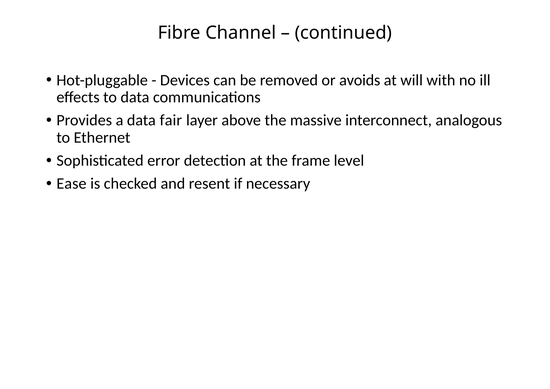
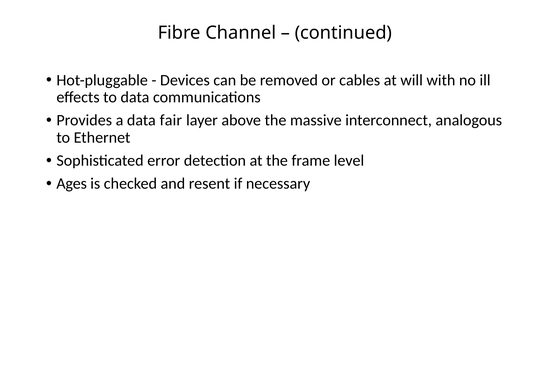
avoids: avoids -> cables
Ease: Ease -> Ages
